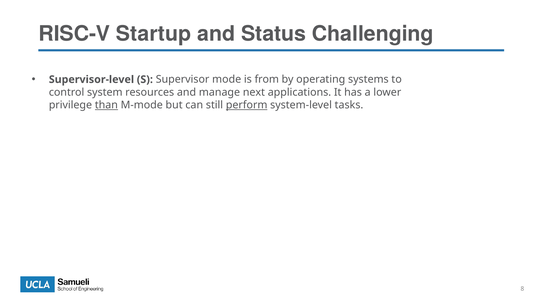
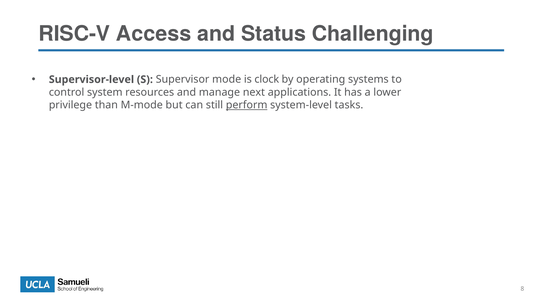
Startup: Startup -> Access
from: from -> clock
than underline: present -> none
